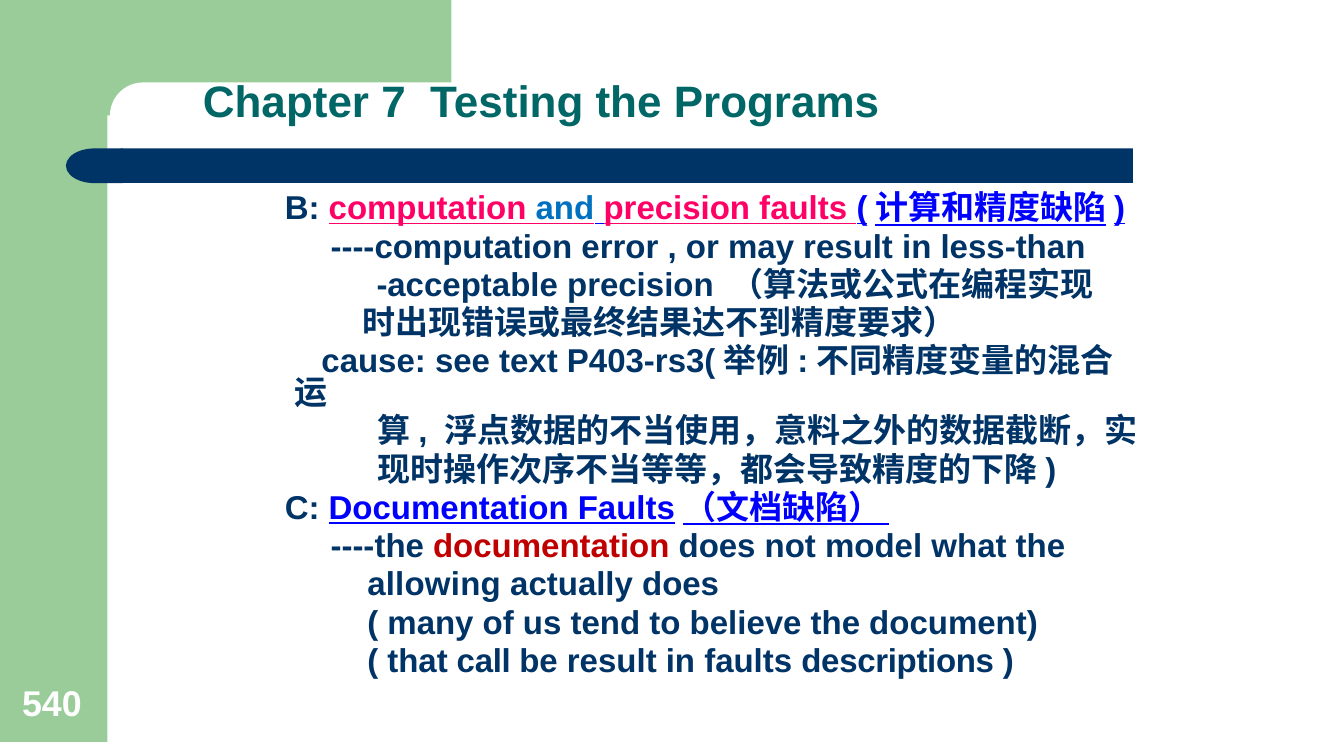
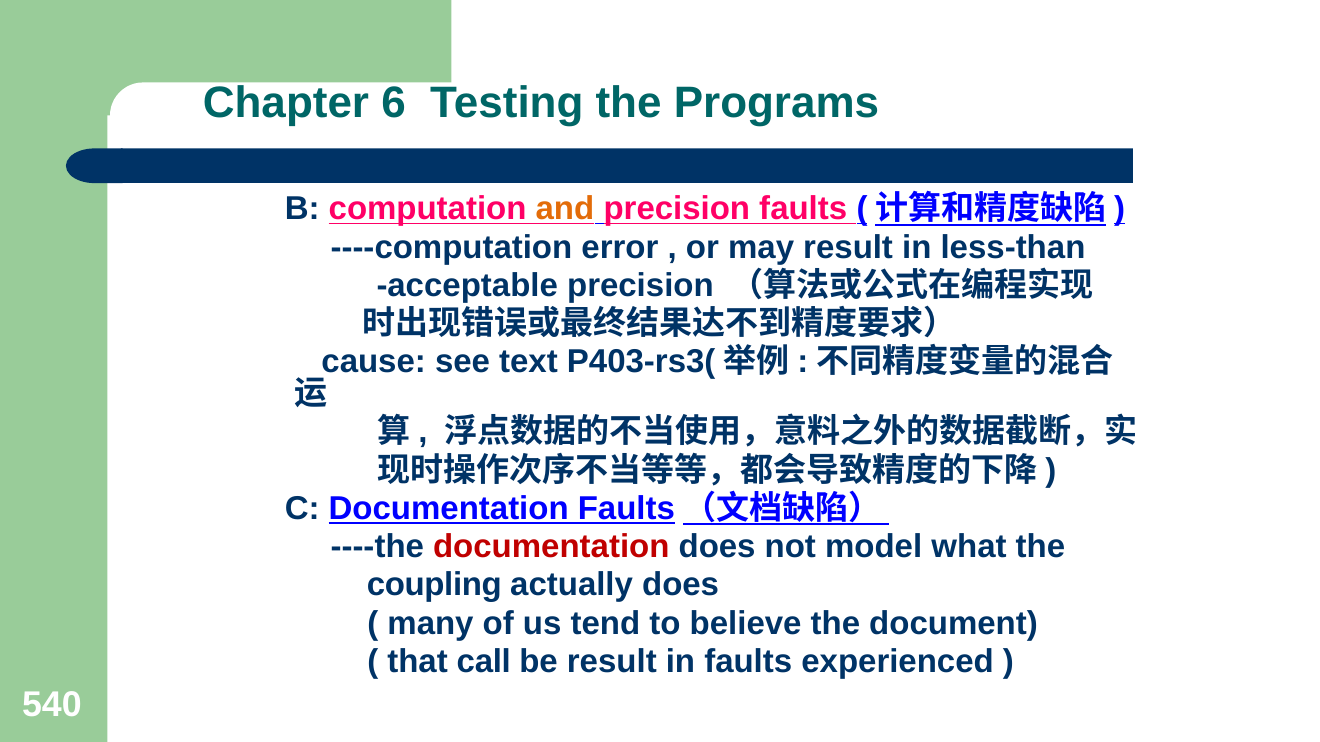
7: 7 -> 6
and colour: blue -> orange
allowing: allowing -> coupling
descriptions: descriptions -> experienced
